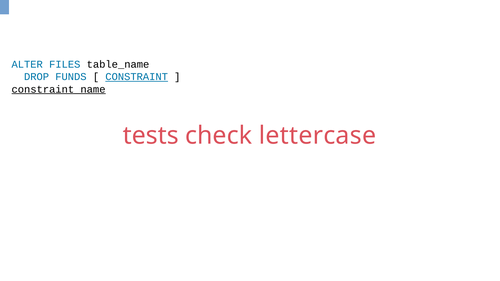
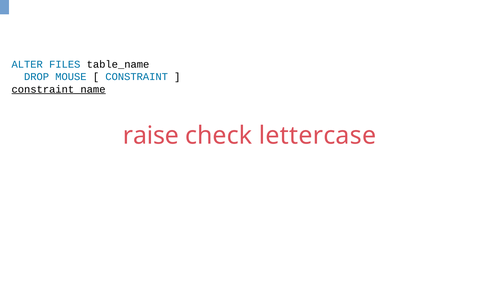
FUNDS: FUNDS -> MOUSE
CONSTRAINT underline: present -> none
tests: tests -> raise
